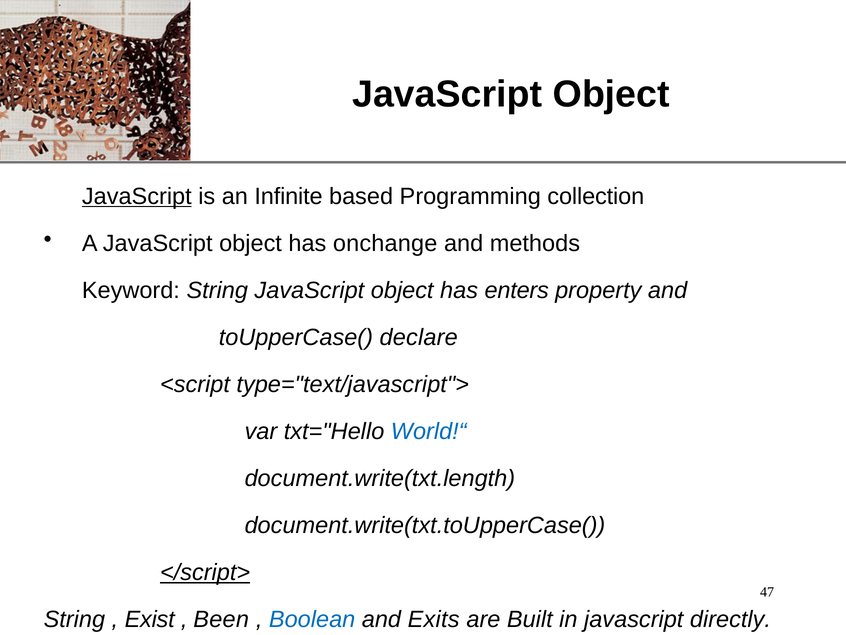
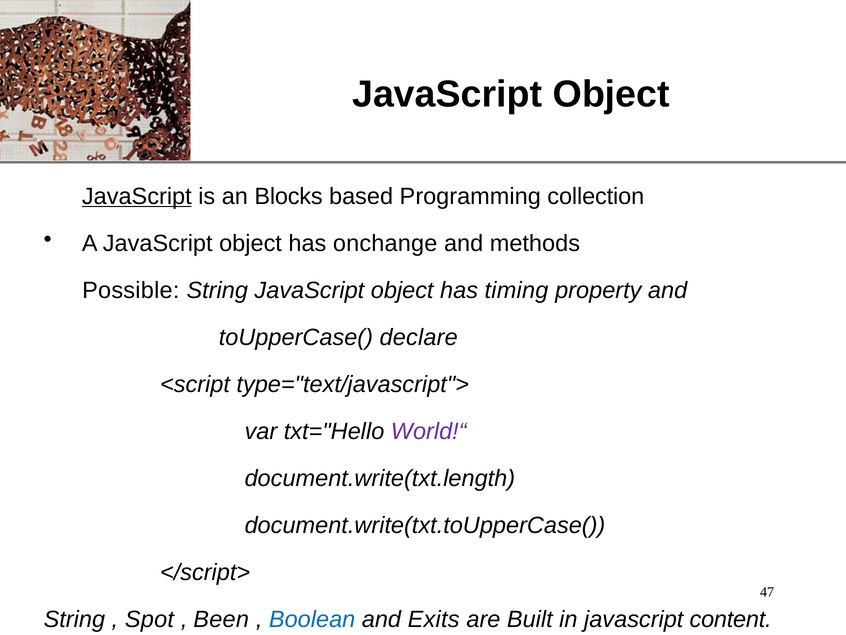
Infinite: Infinite -> Blocks
Keyword: Keyword -> Possible
enters: enters -> timing
World!“ colour: blue -> purple
</script> underline: present -> none
Exist: Exist -> Spot
directly: directly -> content
